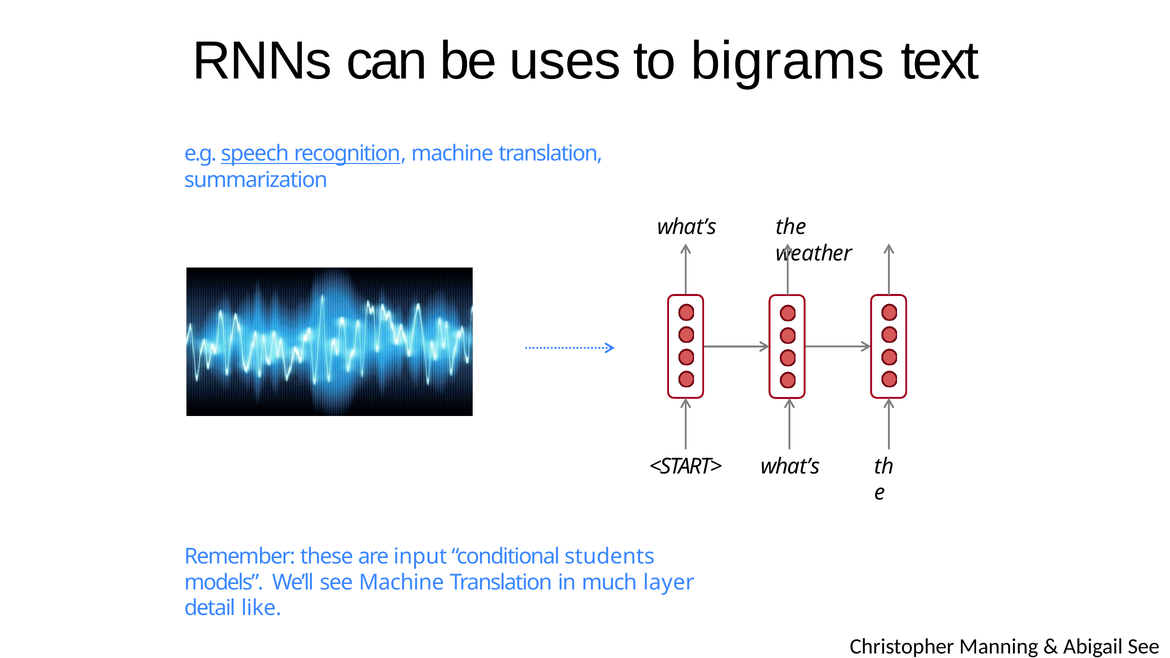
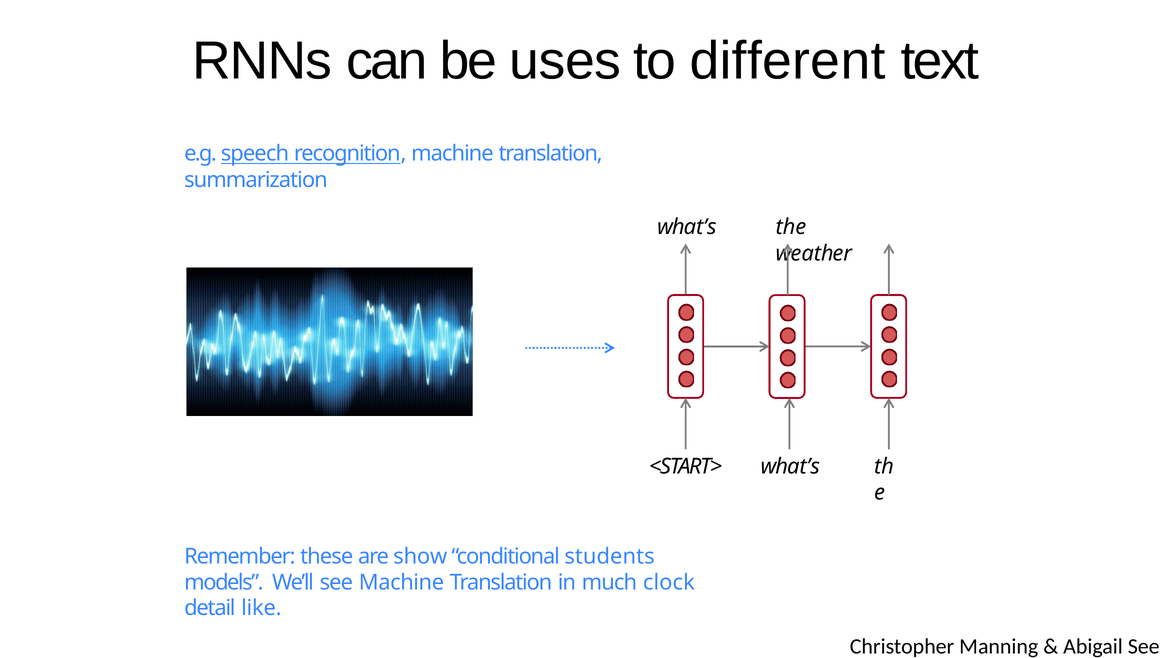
bigrams: bigrams -> different
input: input -> show
layer: layer -> clock
